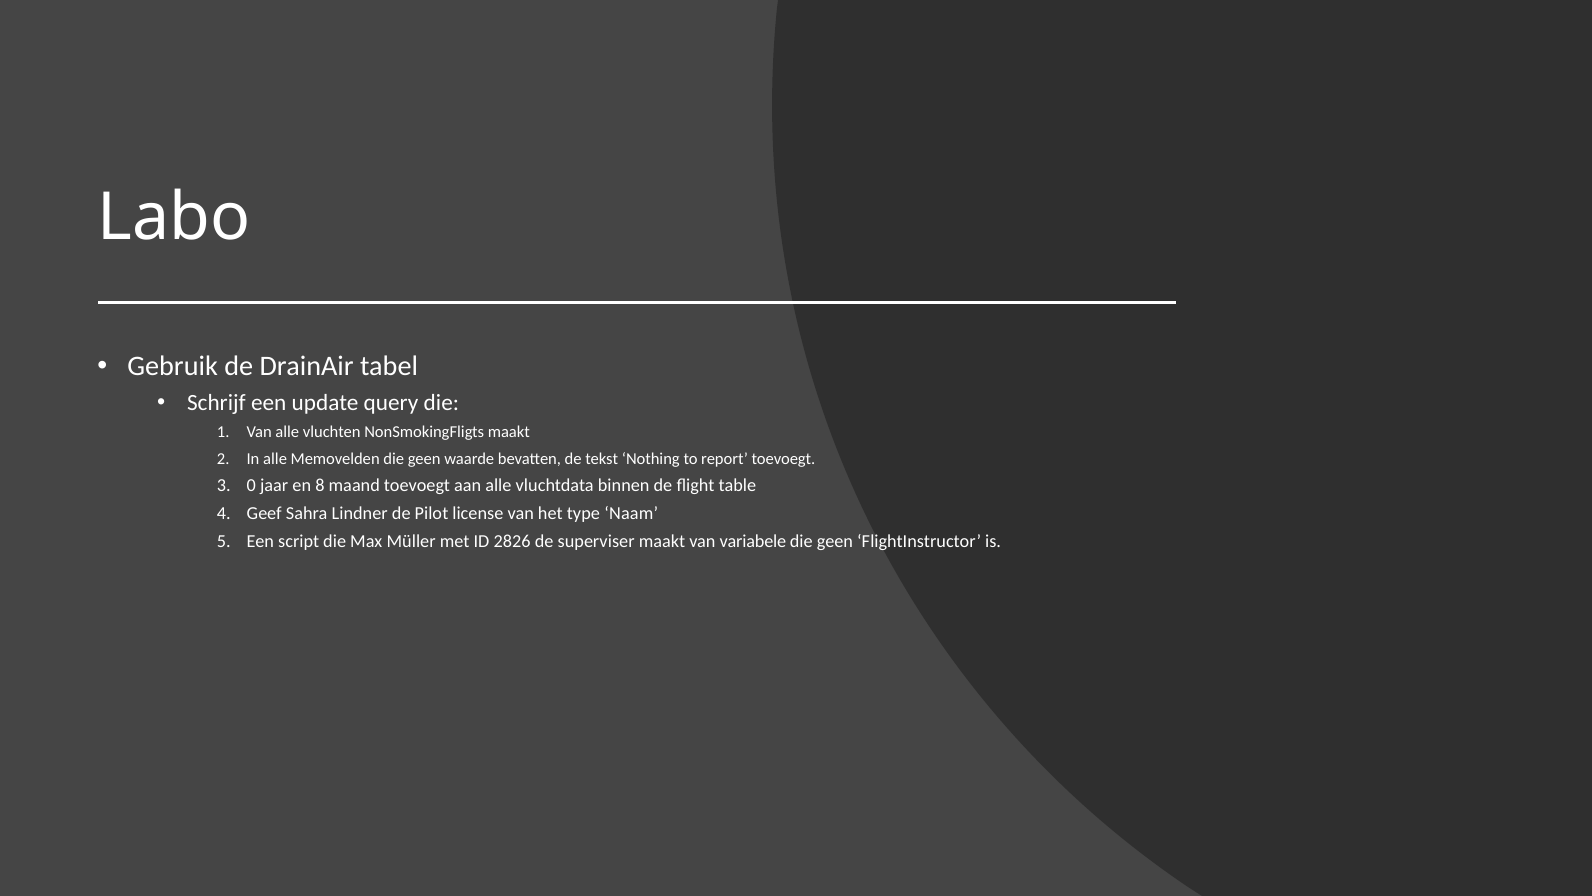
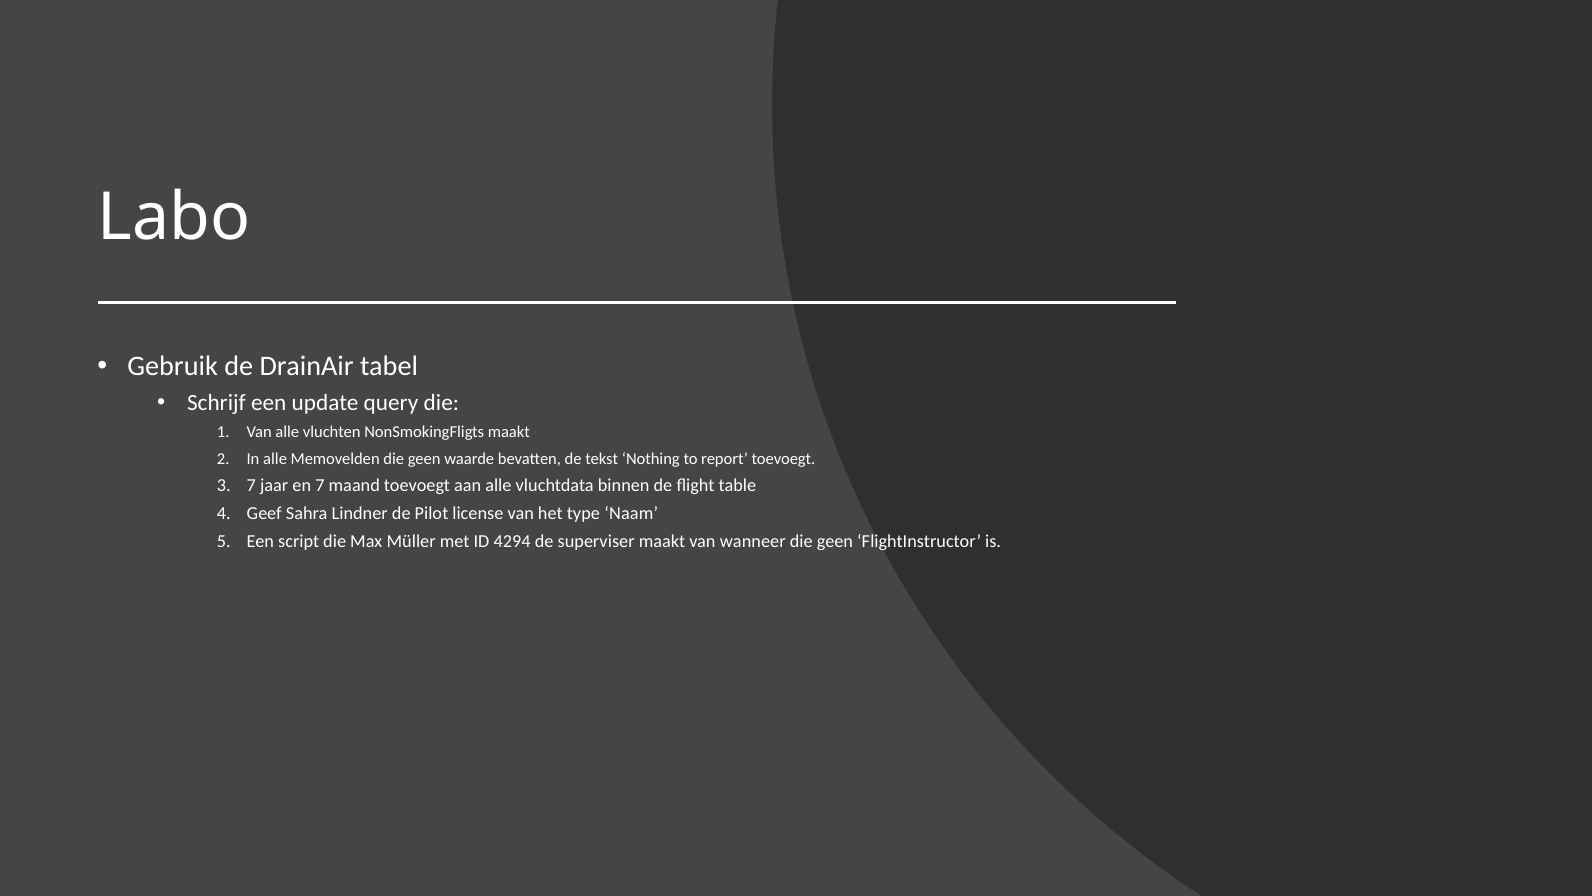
0 at (251, 485): 0 -> 7
en 8: 8 -> 7
2826: 2826 -> 4294
variabele: variabele -> wanneer
